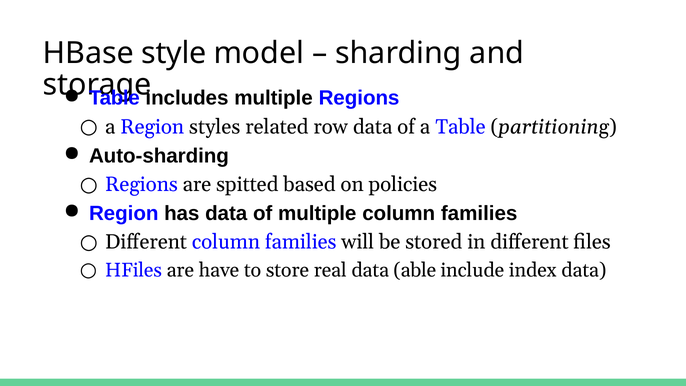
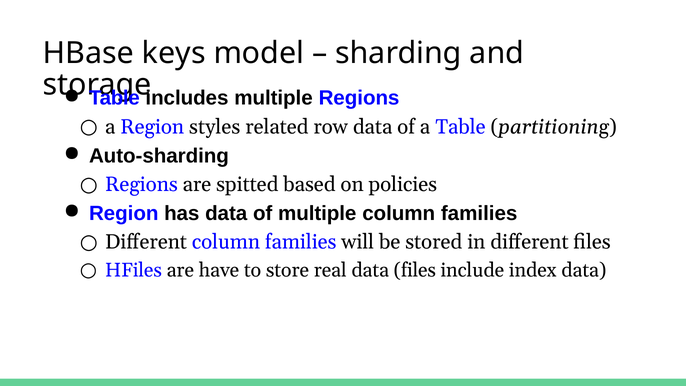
style: style -> keys
data able: able -> files
